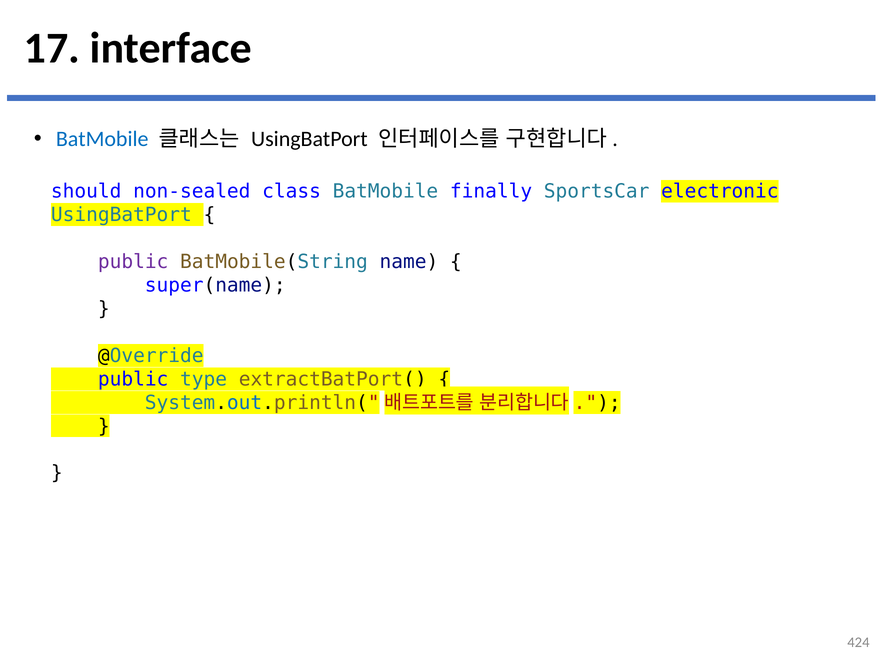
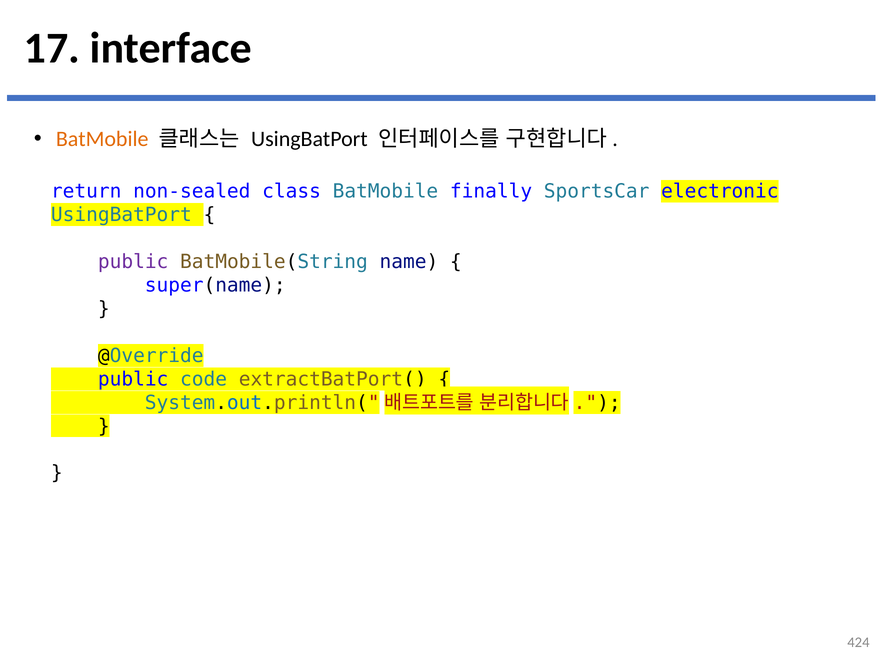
BatMobile at (102, 139) colour: blue -> orange
should: should -> return
type: type -> code
